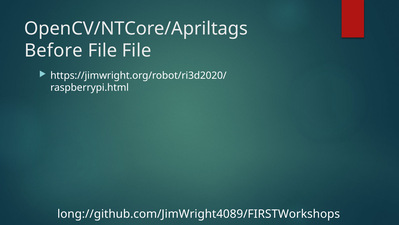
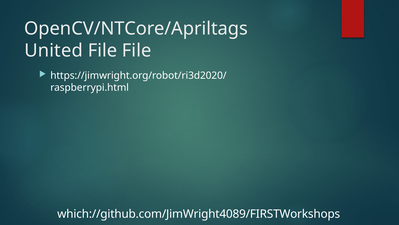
Before: Before -> United
long://github.com/JimWright4089/FIRSTWorkshops: long://github.com/JimWright4089/FIRSTWorkshops -> which://github.com/JimWright4089/FIRSTWorkshops
